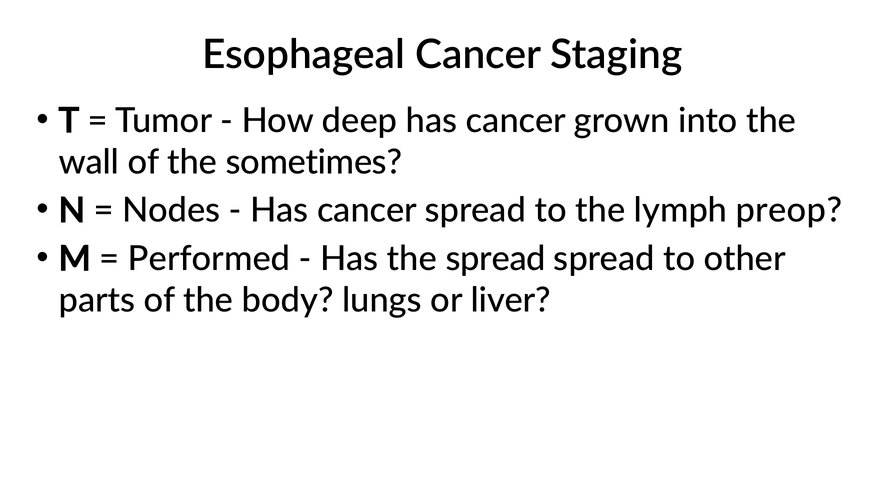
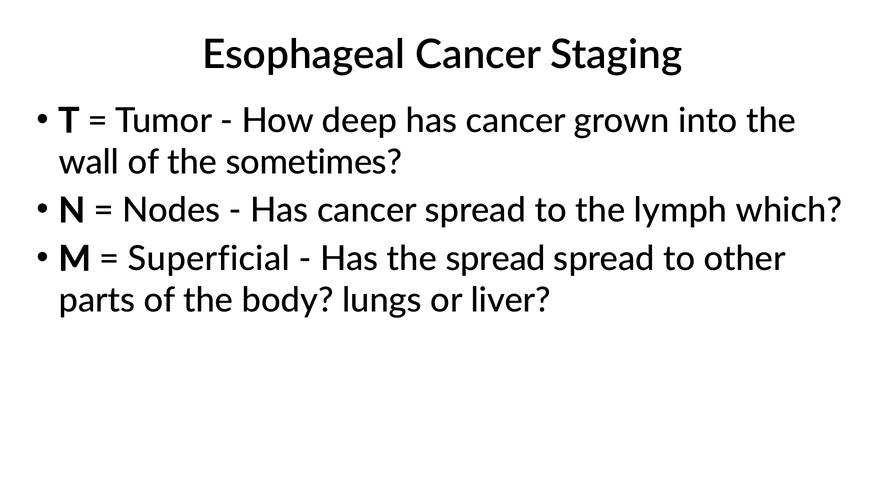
preop: preop -> which
Performed: Performed -> Superficial
